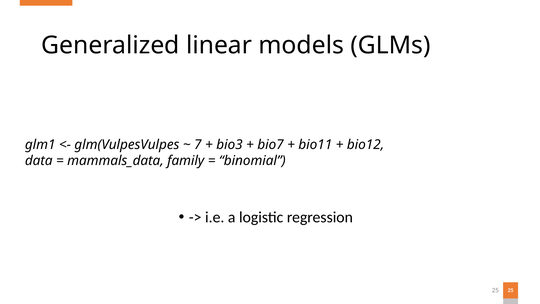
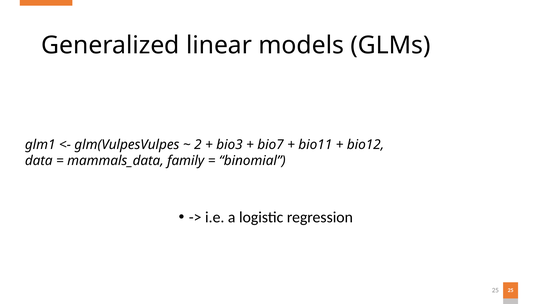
7: 7 -> 2
